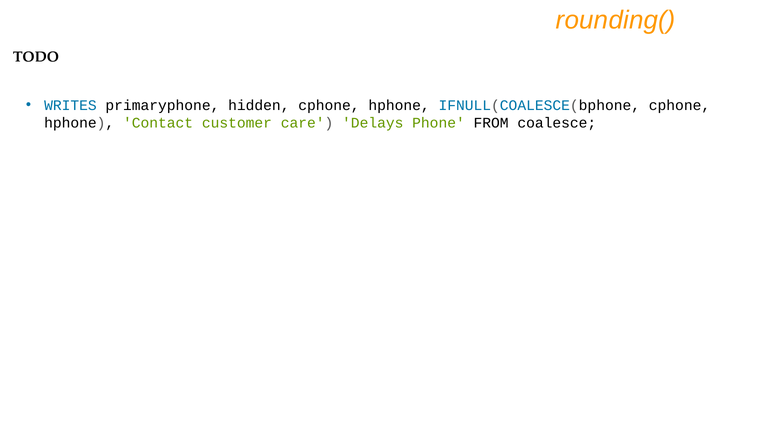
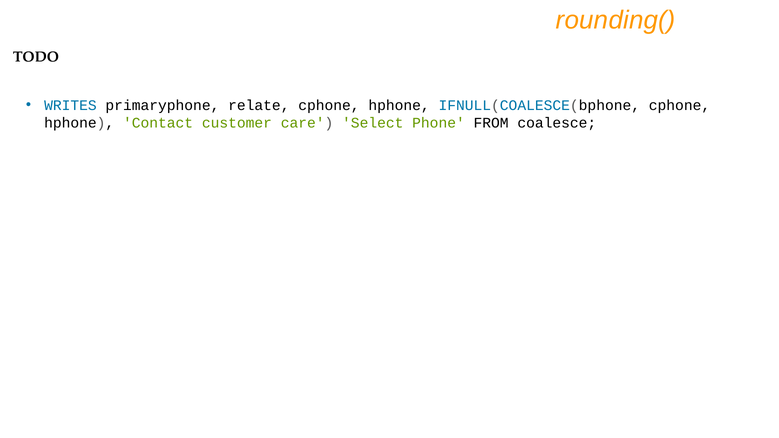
hidden: hidden -> relate
Delays: Delays -> Select
